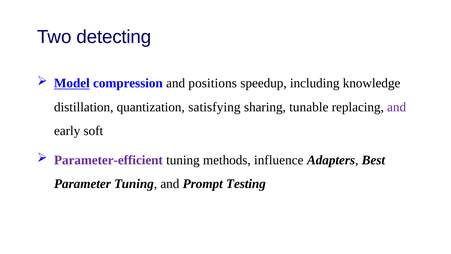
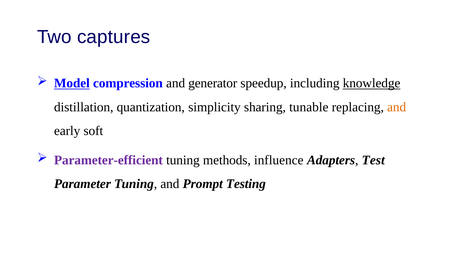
detecting: detecting -> captures
positions: positions -> generator
knowledge underline: none -> present
satisfying: satisfying -> simplicity
and at (397, 107) colour: purple -> orange
Best: Best -> Test
